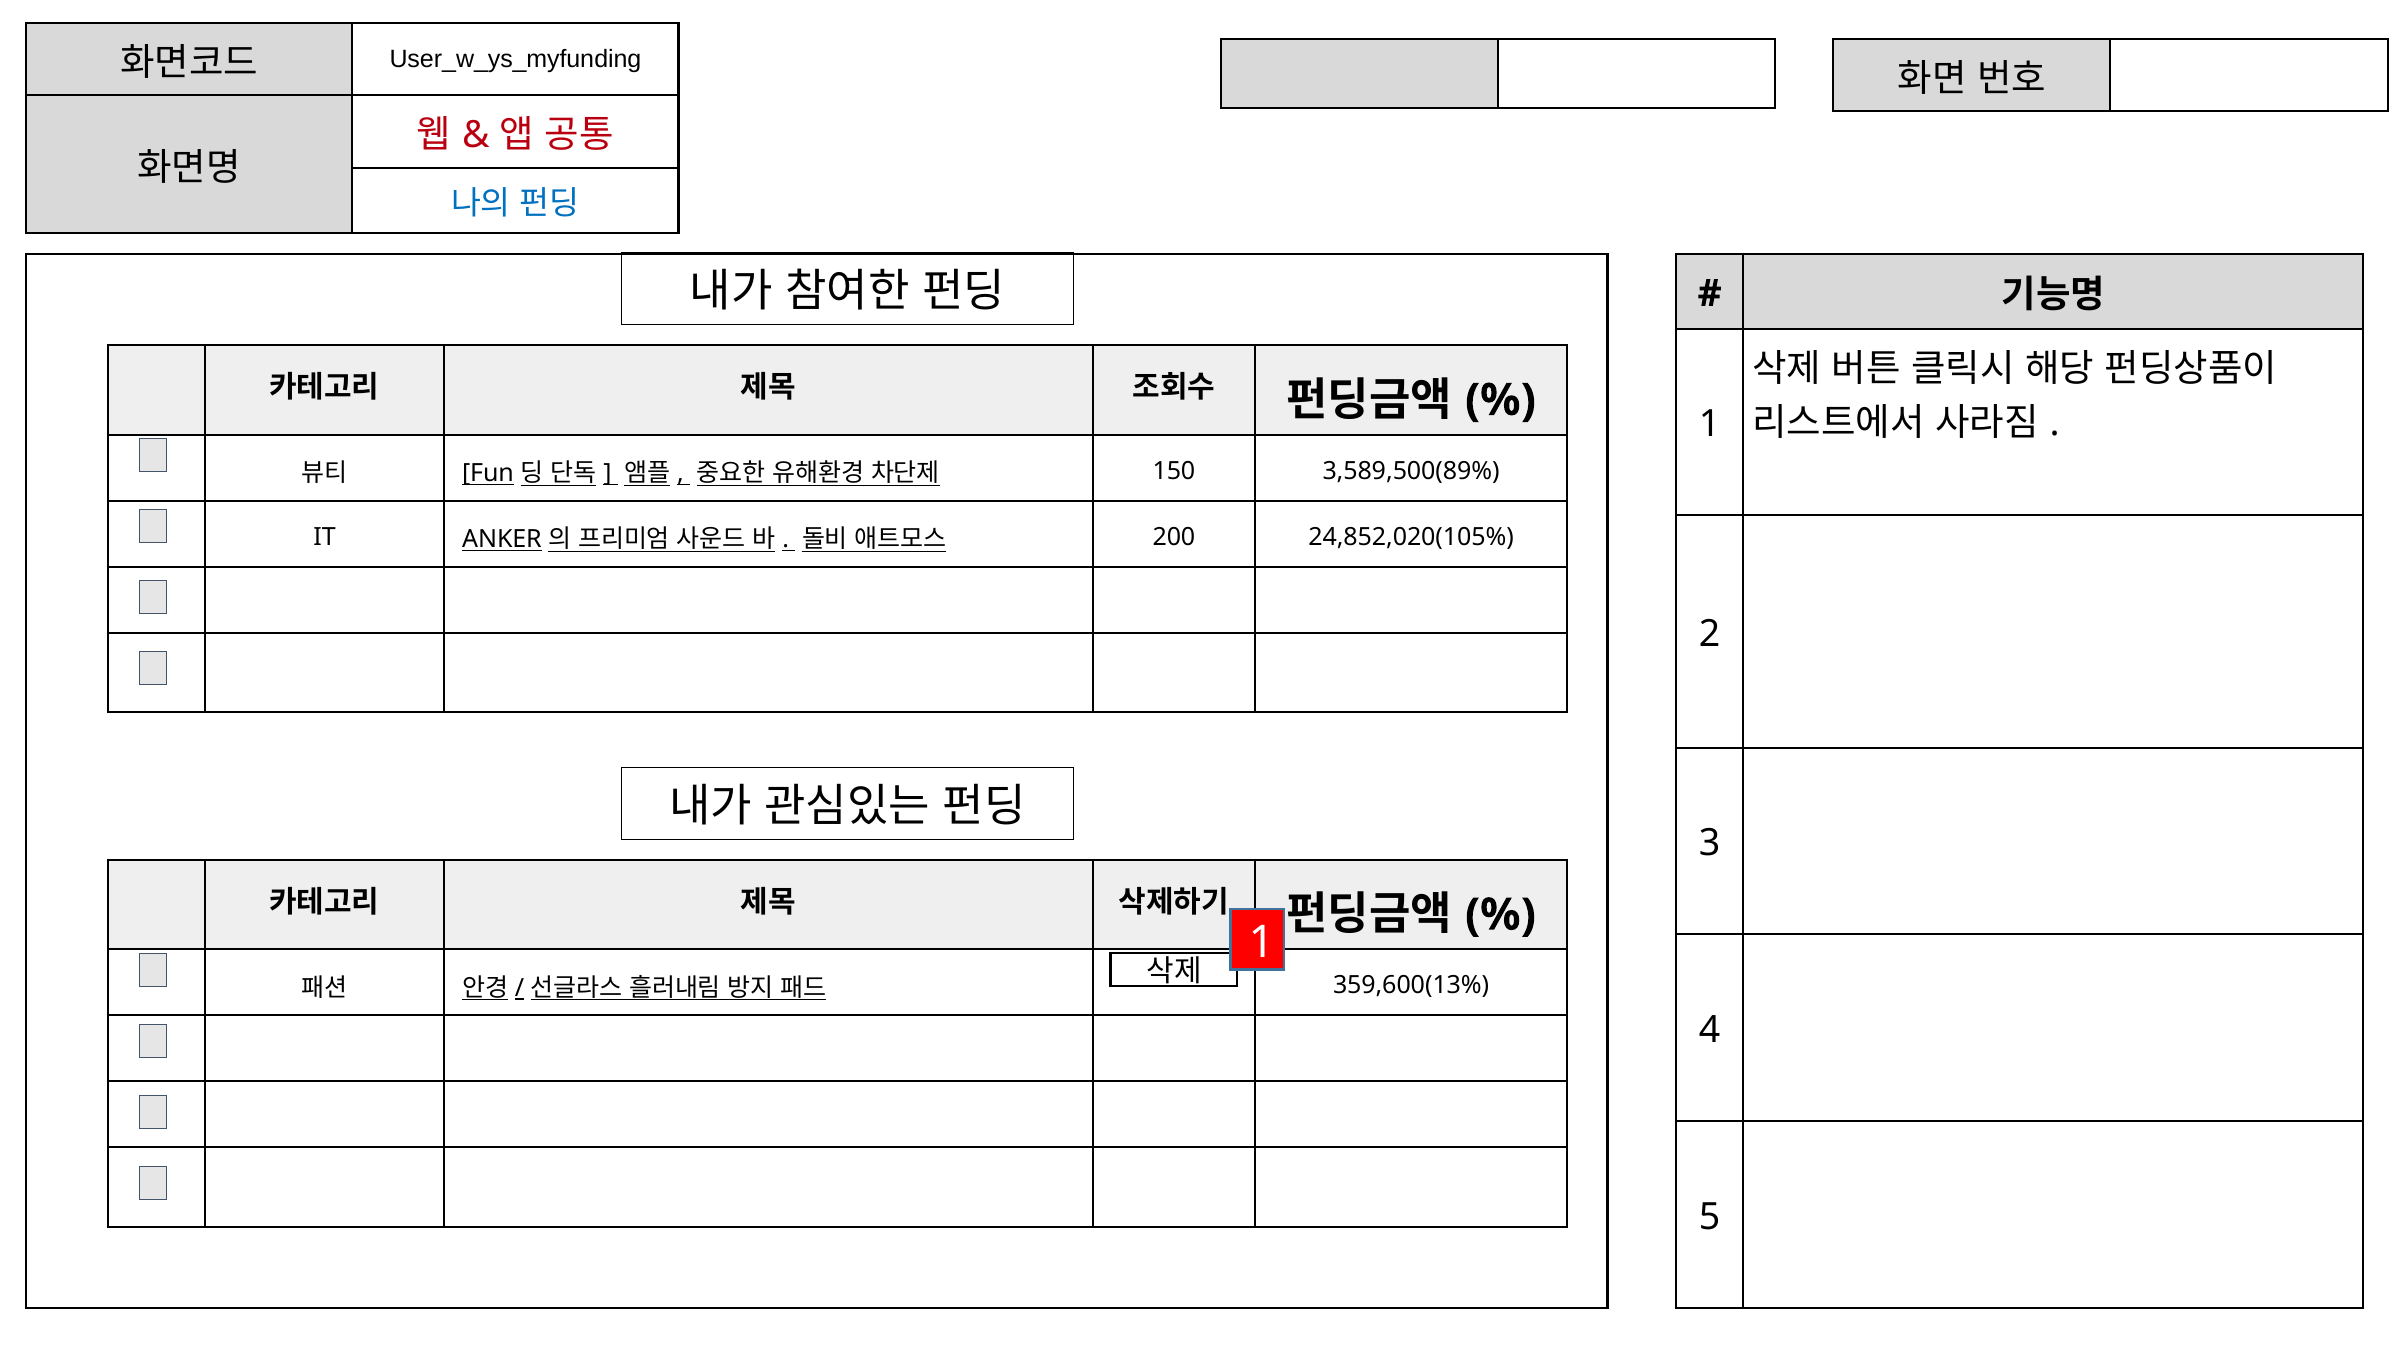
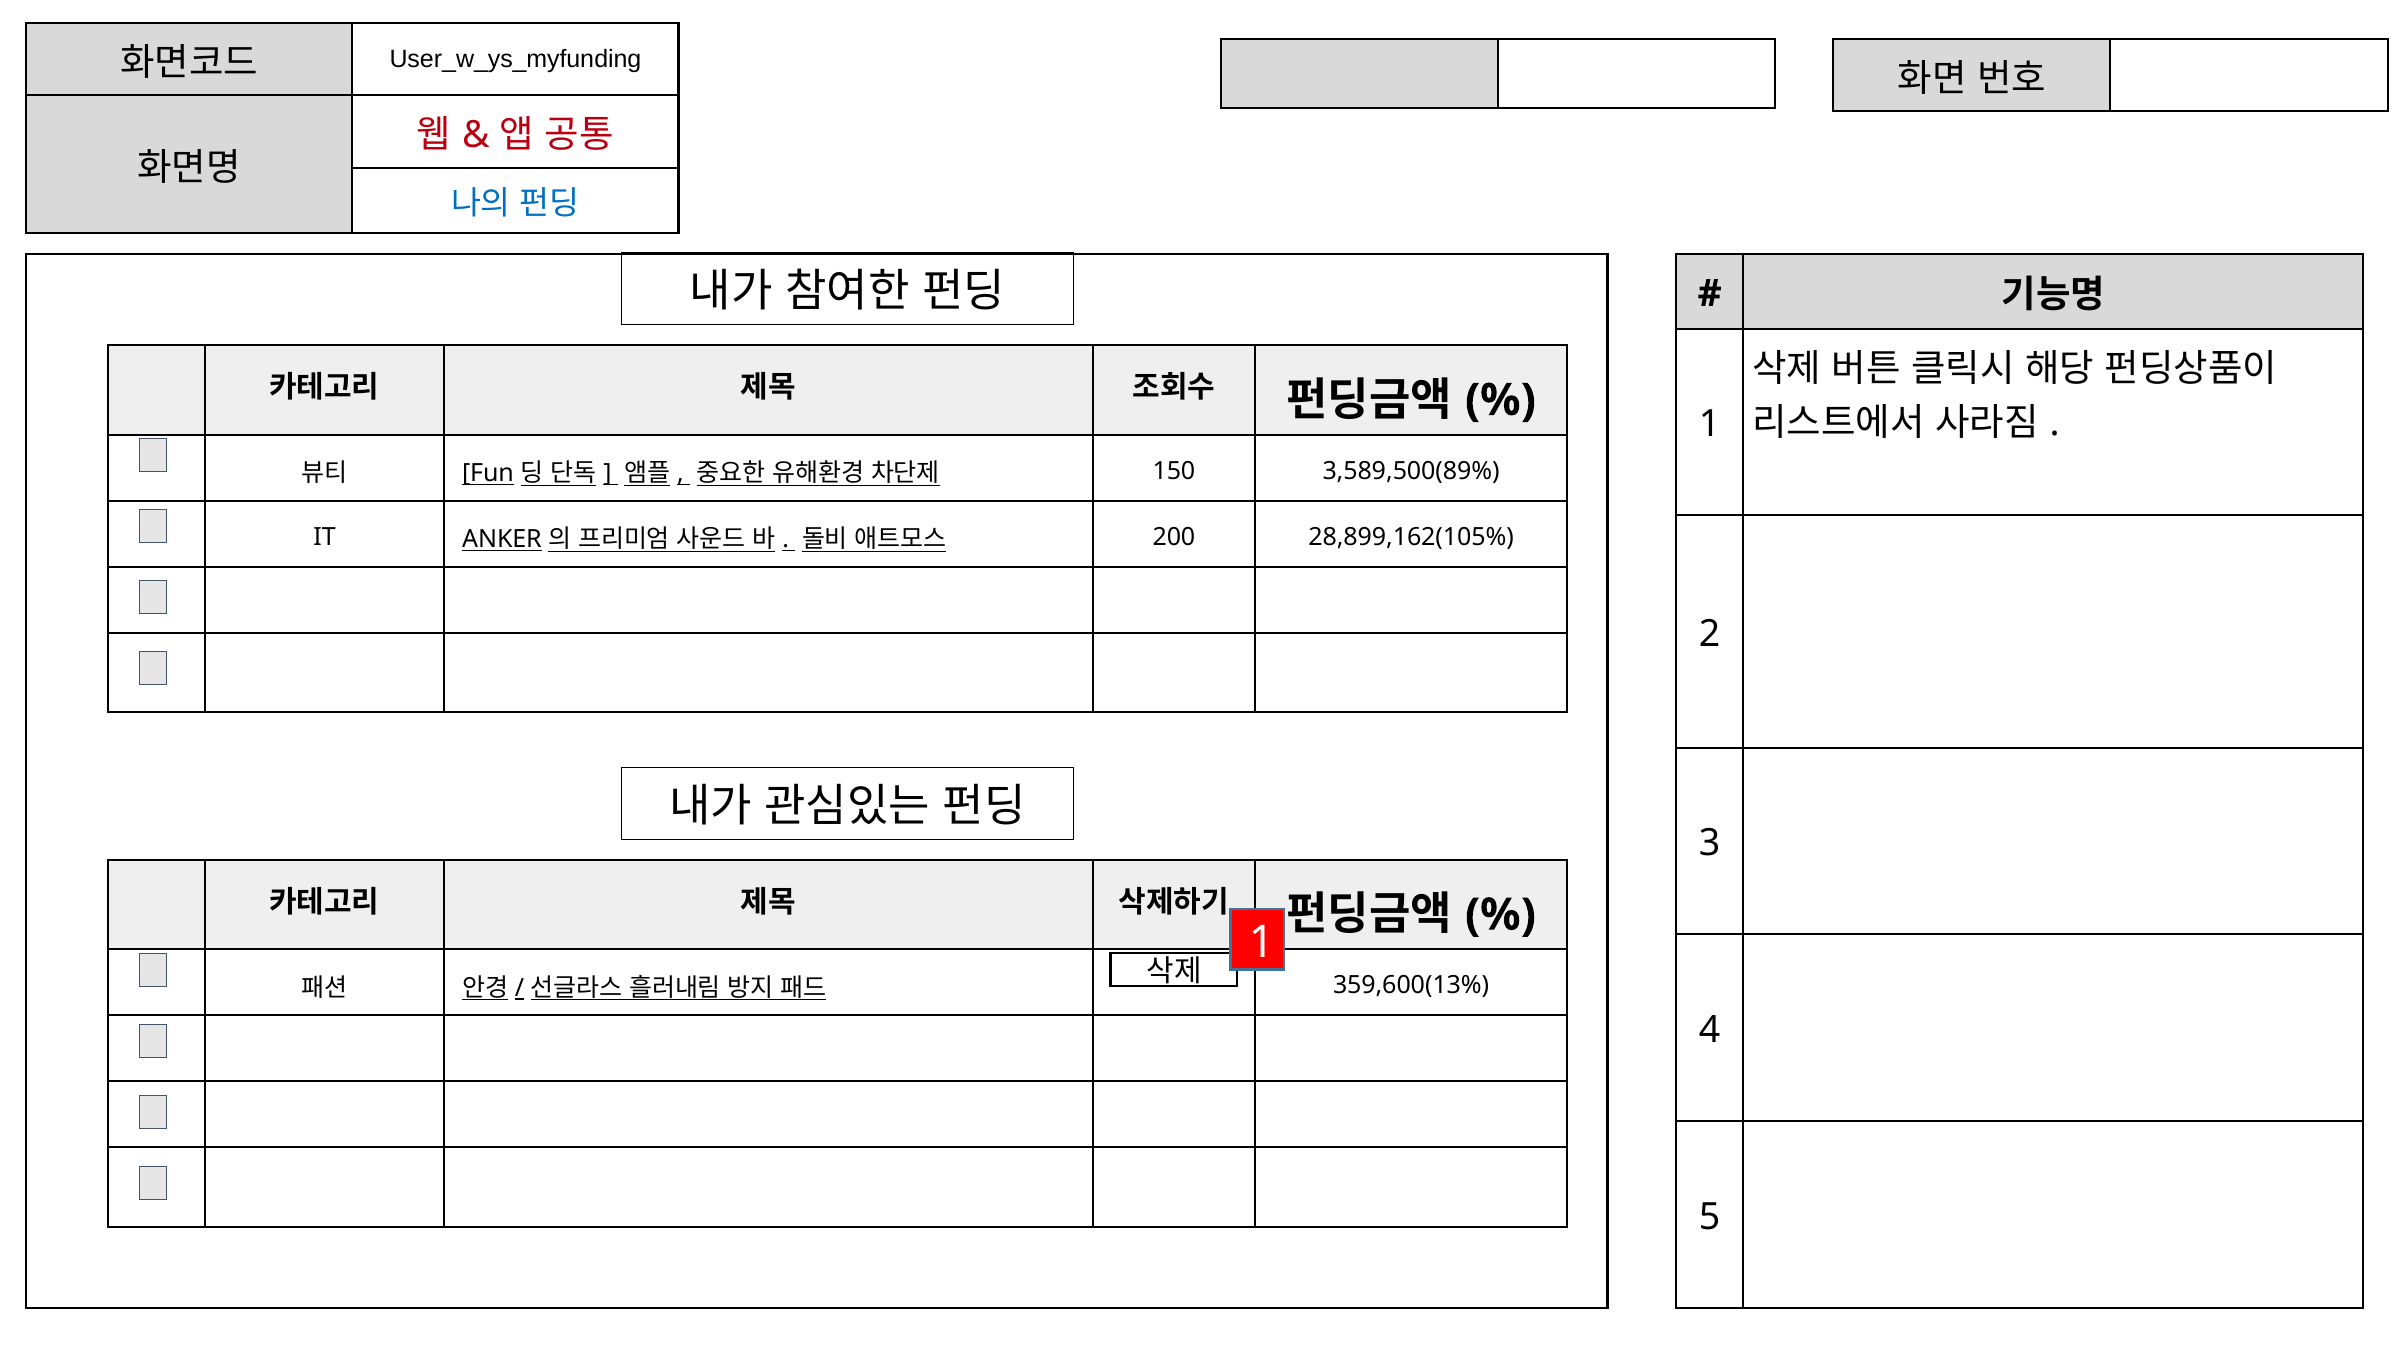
24,852,020(105%: 24,852,020(105% -> 28,899,162(105%
